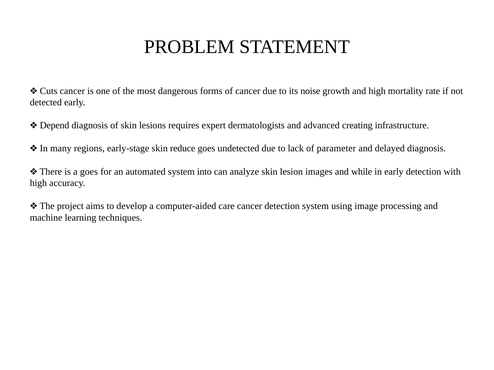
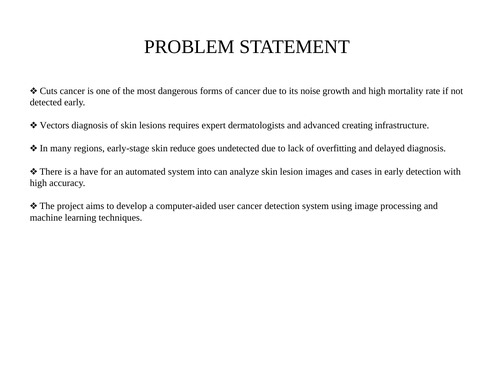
Depend: Depend -> Vectors
parameter: parameter -> overfitting
a goes: goes -> have
while: while -> cases
care: care -> user
